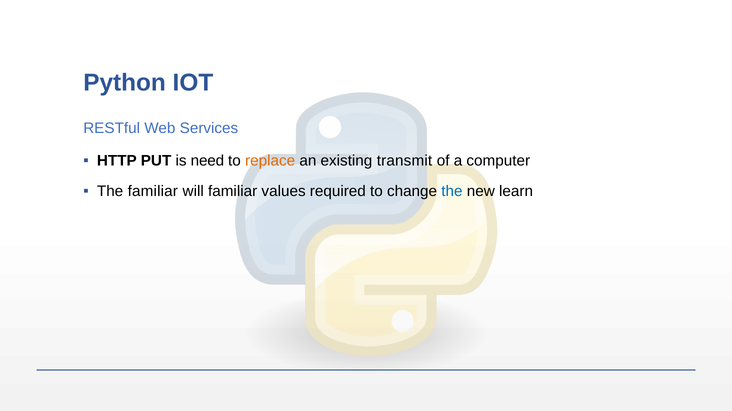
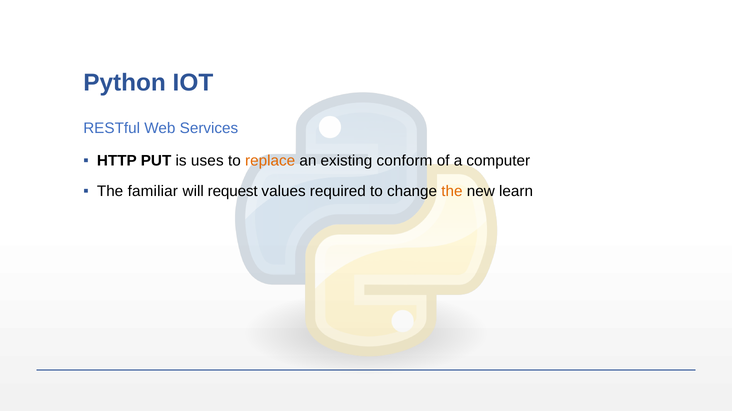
need: need -> uses
transmit: transmit -> conform
will familiar: familiar -> request
the at (452, 191) colour: blue -> orange
